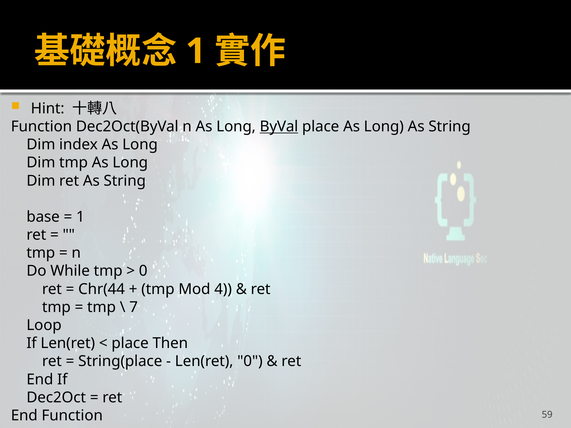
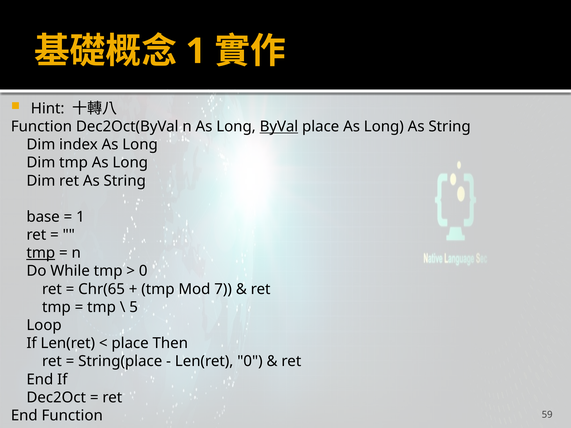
tmp at (41, 253) underline: none -> present
Chr(44: Chr(44 -> Chr(65
4: 4 -> 7
7: 7 -> 5
